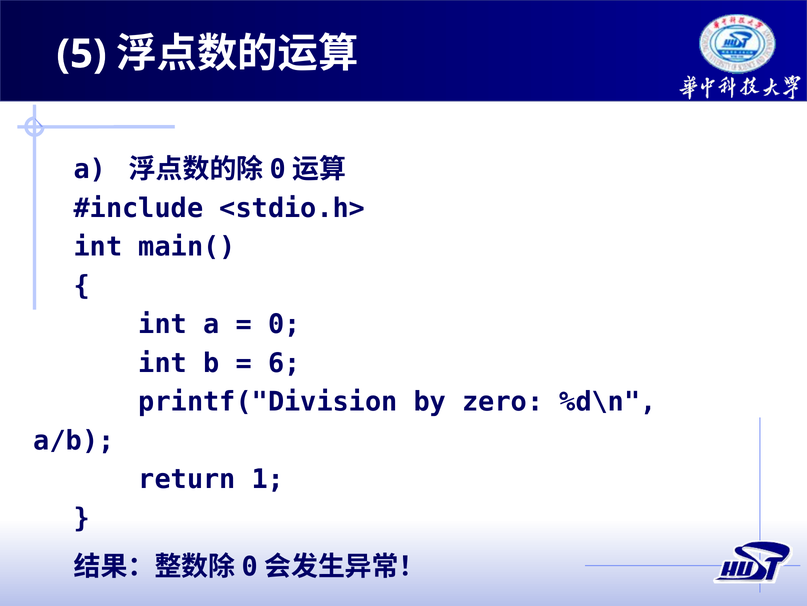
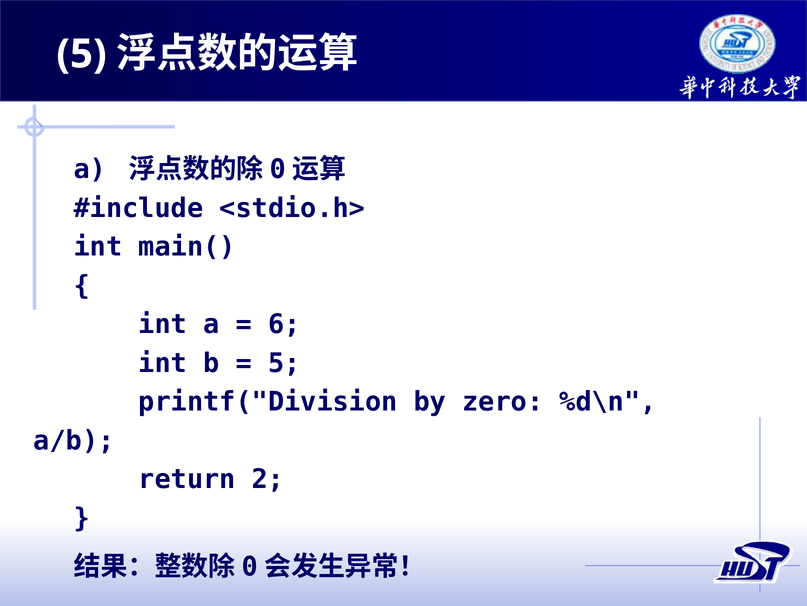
0: 0 -> 6
6 at (284, 363): 6 -> 5
1: 1 -> 2
